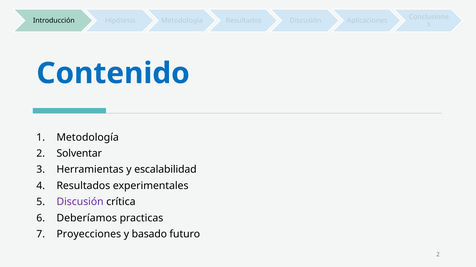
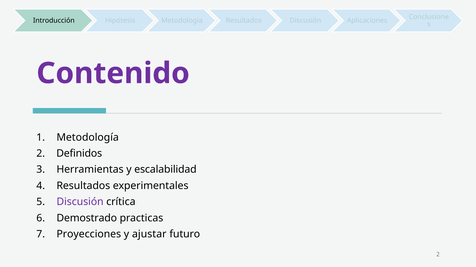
Contenido colour: blue -> purple
Solventar: Solventar -> Definidos
Deberíamos: Deberíamos -> Demostrado
basado: basado -> ajustar
